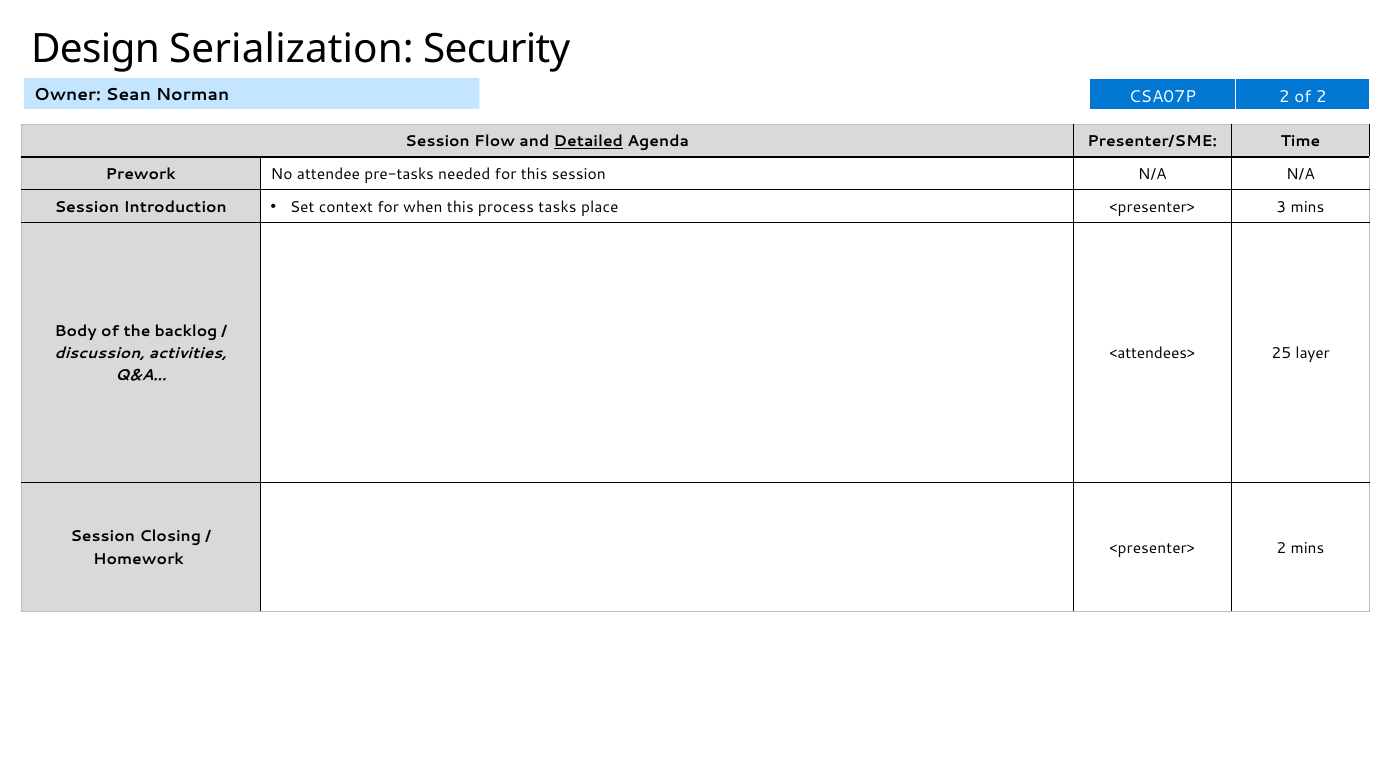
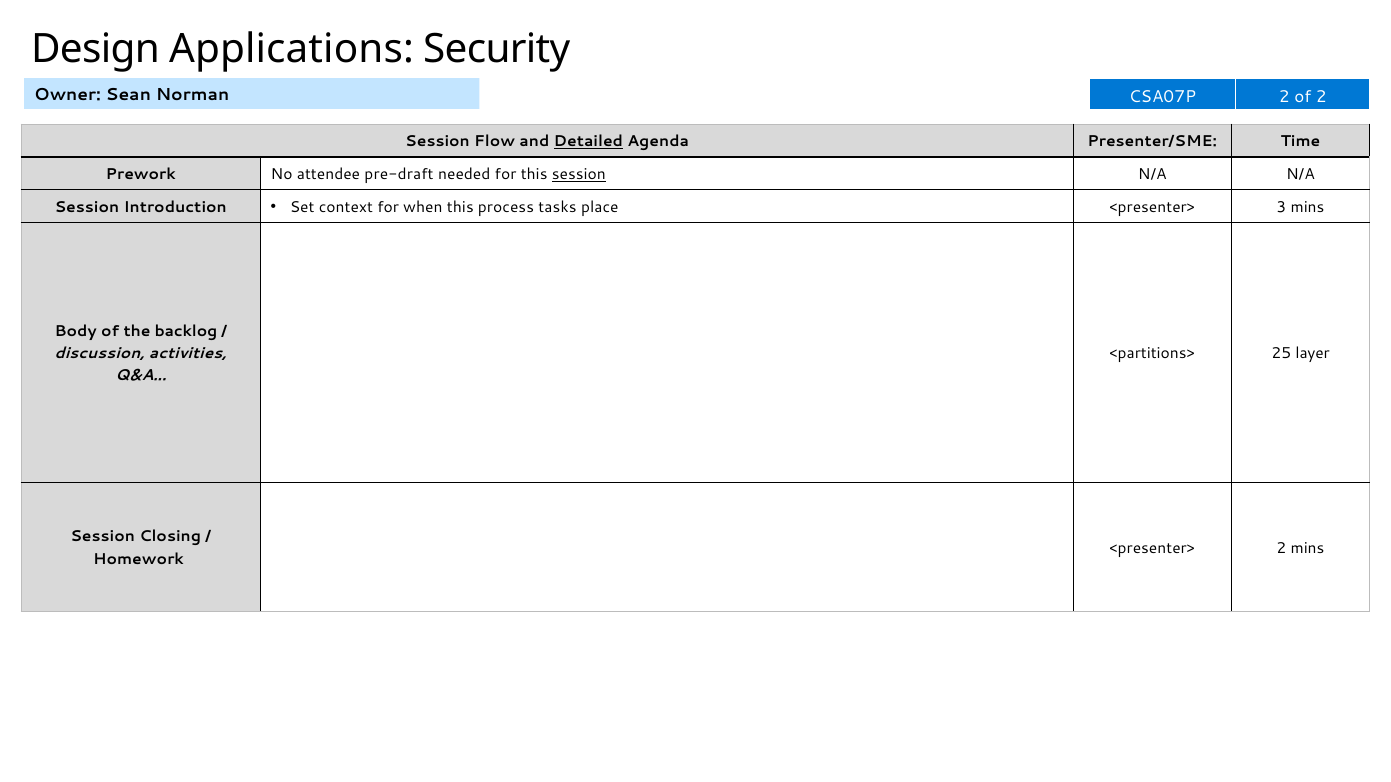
Serialization: Serialization -> Applications
pre-tasks: pre-tasks -> pre-draft
session at (579, 174) underline: none -> present
<attendees>: <attendees> -> <partitions>
